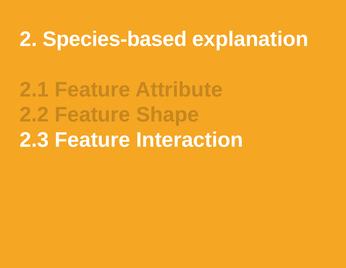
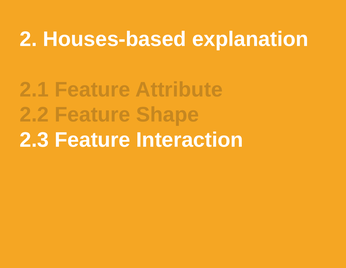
Species-based: Species-based -> Houses-based
